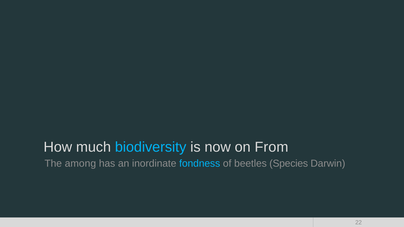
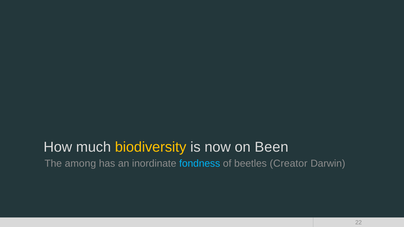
biodiversity colour: light blue -> yellow
From: From -> Been
Species: Species -> Creator
